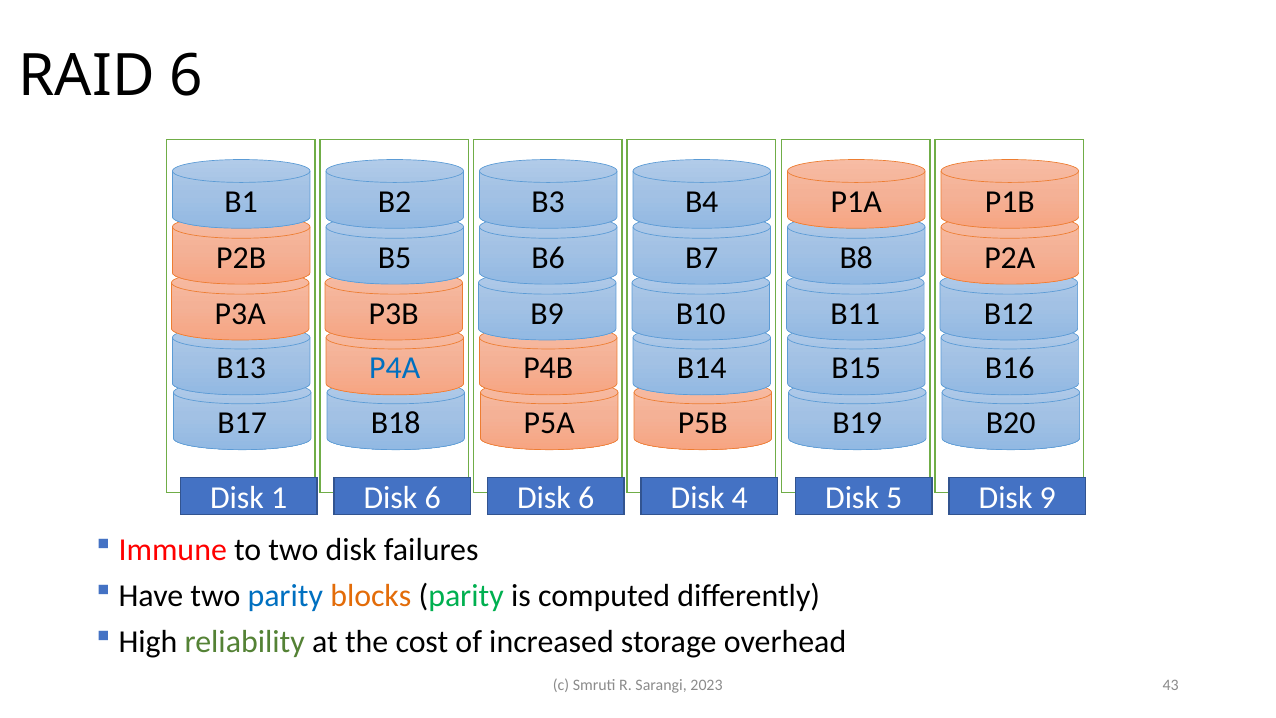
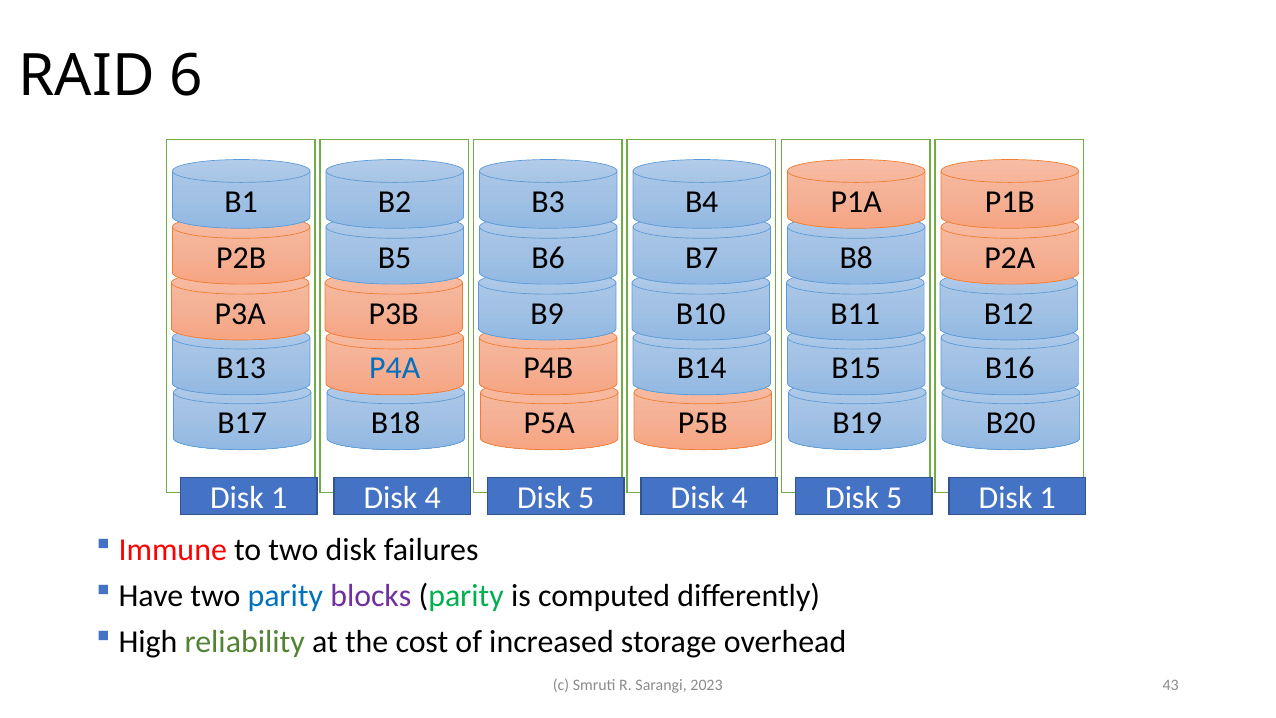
6 at (433, 498): 6 -> 4
6 at (586, 498): 6 -> 5
9 at (1048, 498): 9 -> 1
blocks colour: orange -> purple
